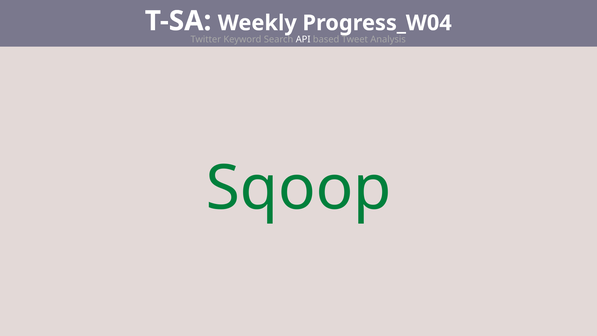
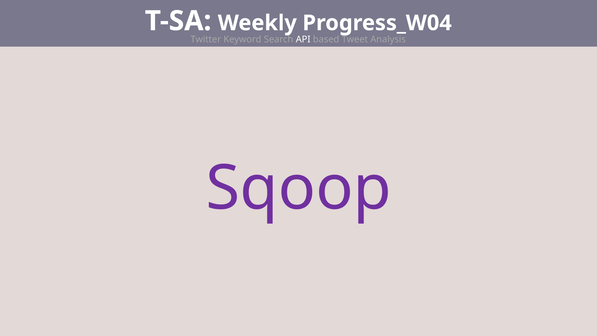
Sqoop colour: green -> purple
